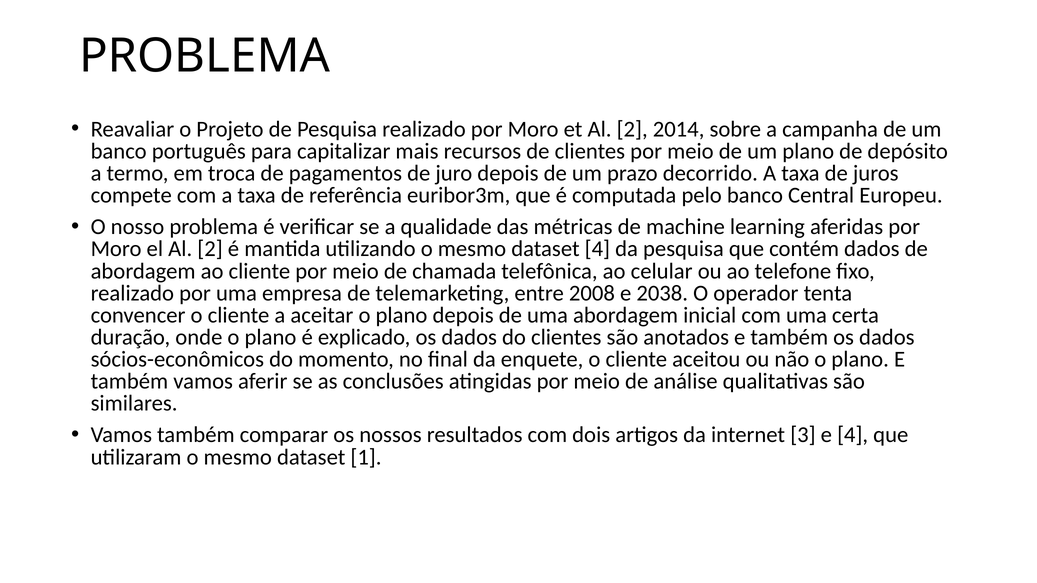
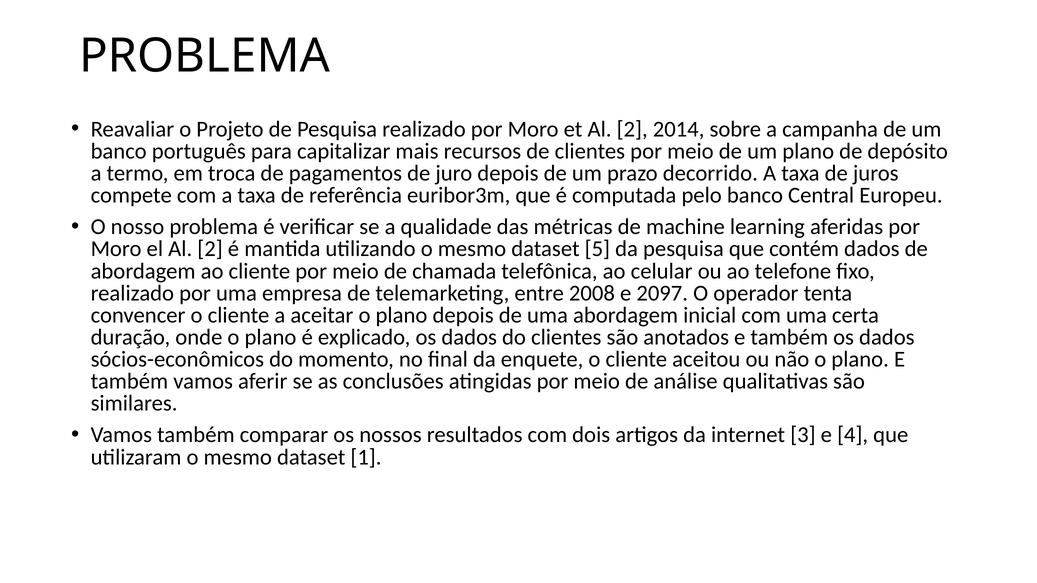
dataset 4: 4 -> 5
2038: 2038 -> 2097
